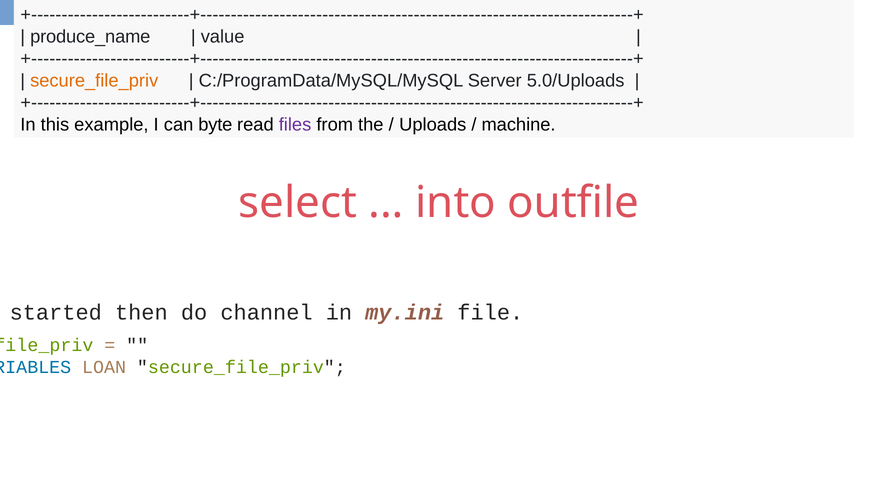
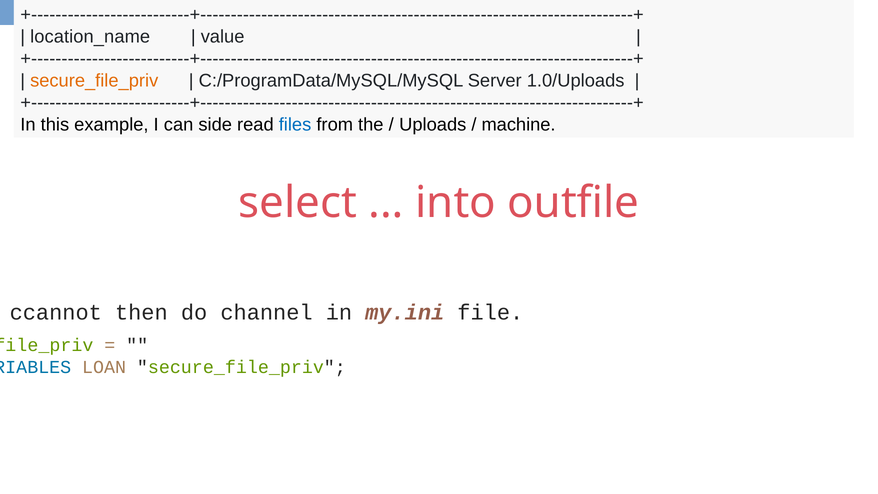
produce_name: produce_name -> location_name
5.0/Uploads: 5.0/Uploads -> 1.0/Uploads
byte: byte -> side
files colour: purple -> blue
started: started -> ccannot
